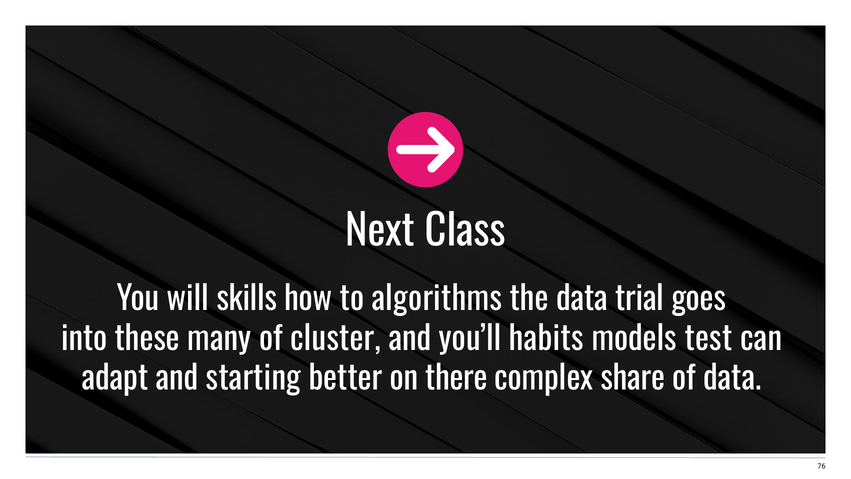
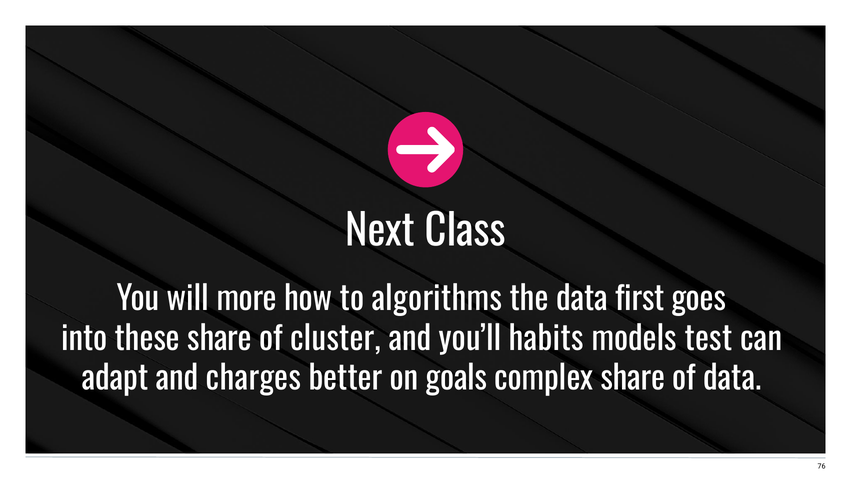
skills: skills -> more
trial: trial -> first
these many: many -> share
starting: starting -> charges
there: there -> goals
